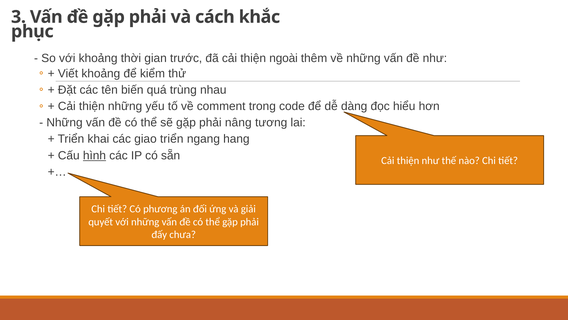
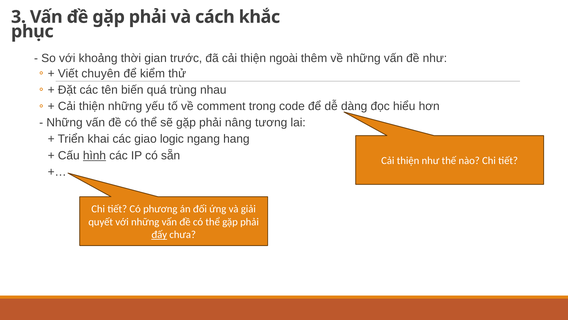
Viết khoảng: khoảng -> chuyên
giao triển: triển -> logic
đấy underline: none -> present
